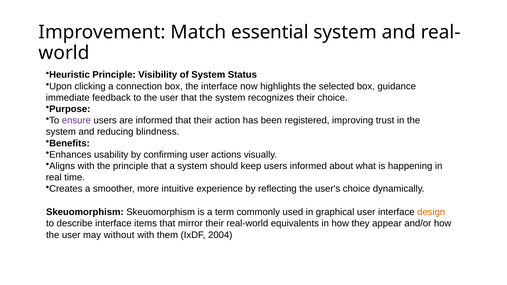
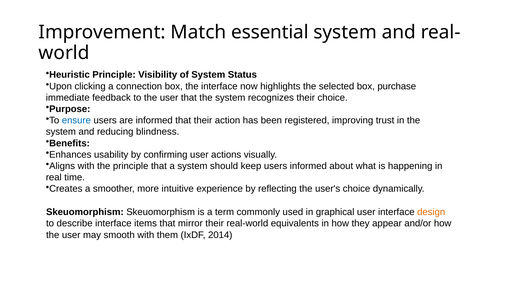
guidance: guidance -> purchase
ensure colour: purple -> blue
without: without -> smooth
2004: 2004 -> 2014
